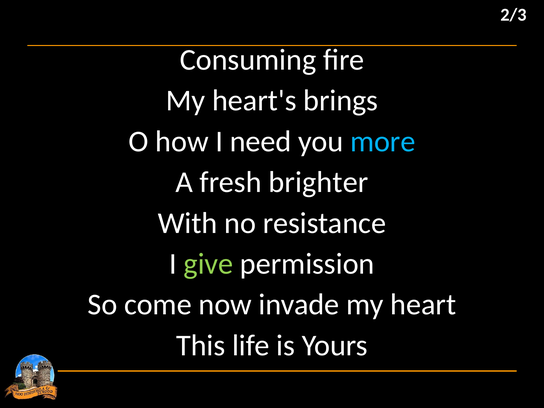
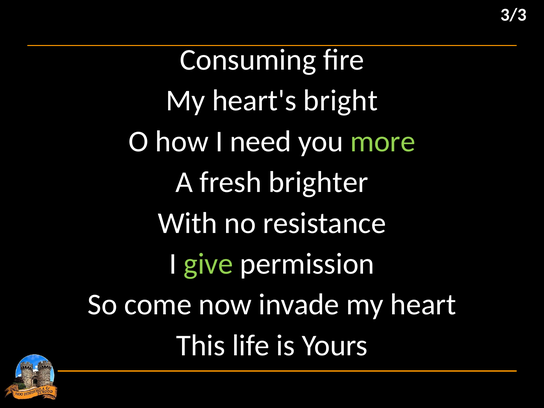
2/3: 2/3 -> 3/3
brings: brings -> bright
more colour: light blue -> light green
